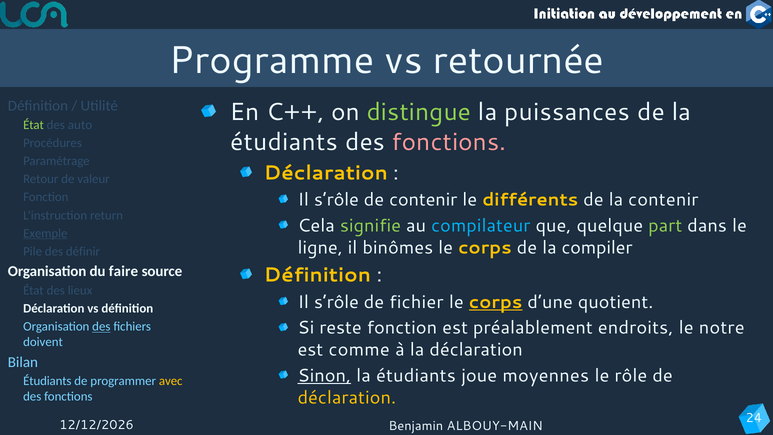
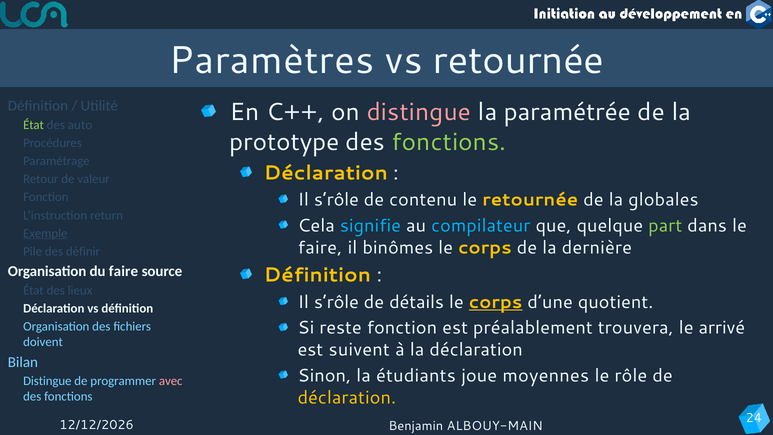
Programme: Programme -> Paramètres
distingue at (419, 112) colour: light green -> pink
puissances: puissances -> paramétrée
étudiants at (284, 142): étudiants -> prototype
fonctions at (449, 142) colour: pink -> light green
de contenir: contenir -> contenu
le différents: différents -> retournée
la contenir: contenir -> globales
signifie colour: light green -> light blue
ligne at (320, 247): ligne -> faire
compiler: compiler -> dernière
fichier: fichier -> détails
endroits: endroits -> trouvera
notre: notre -> arrivé
des at (101, 326) underline: present -> none
comme: comme -> suivent
Sinon underline: present -> none
Étudiants at (47, 381): Étudiants -> Distingue
avec colour: yellow -> pink
